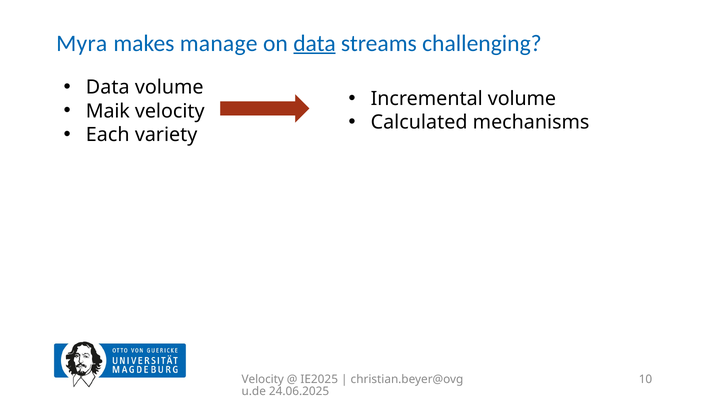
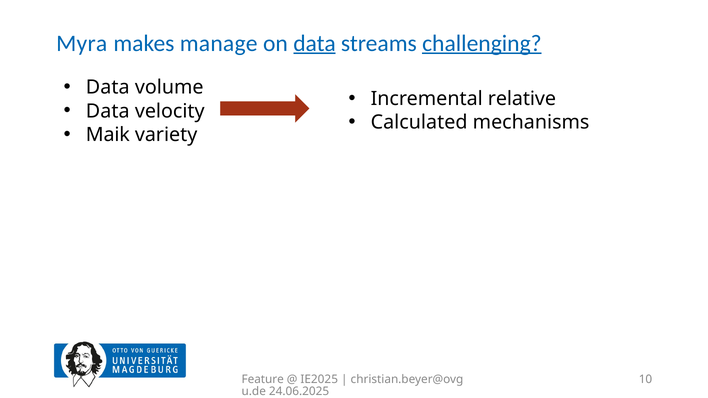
challenging underline: none -> present
Incremental volume: volume -> relative
Maik at (108, 111): Maik -> Data
Each: Each -> Maik
Velocity at (263, 380): Velocity -> Feature
